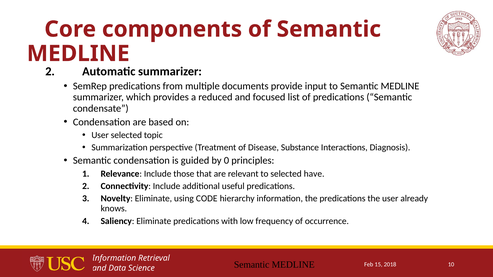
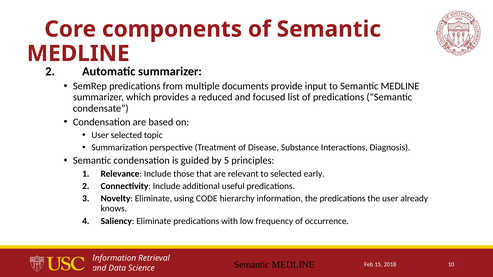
0: 0 -> 5
have: have -> early
